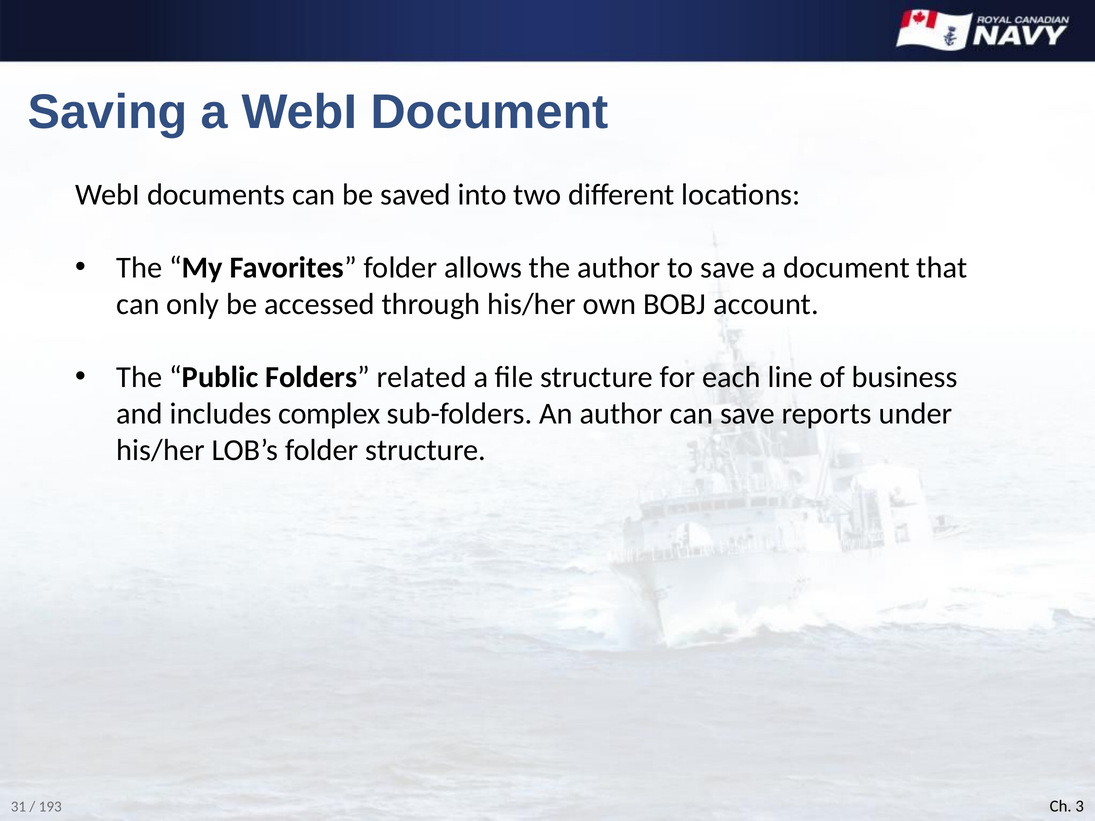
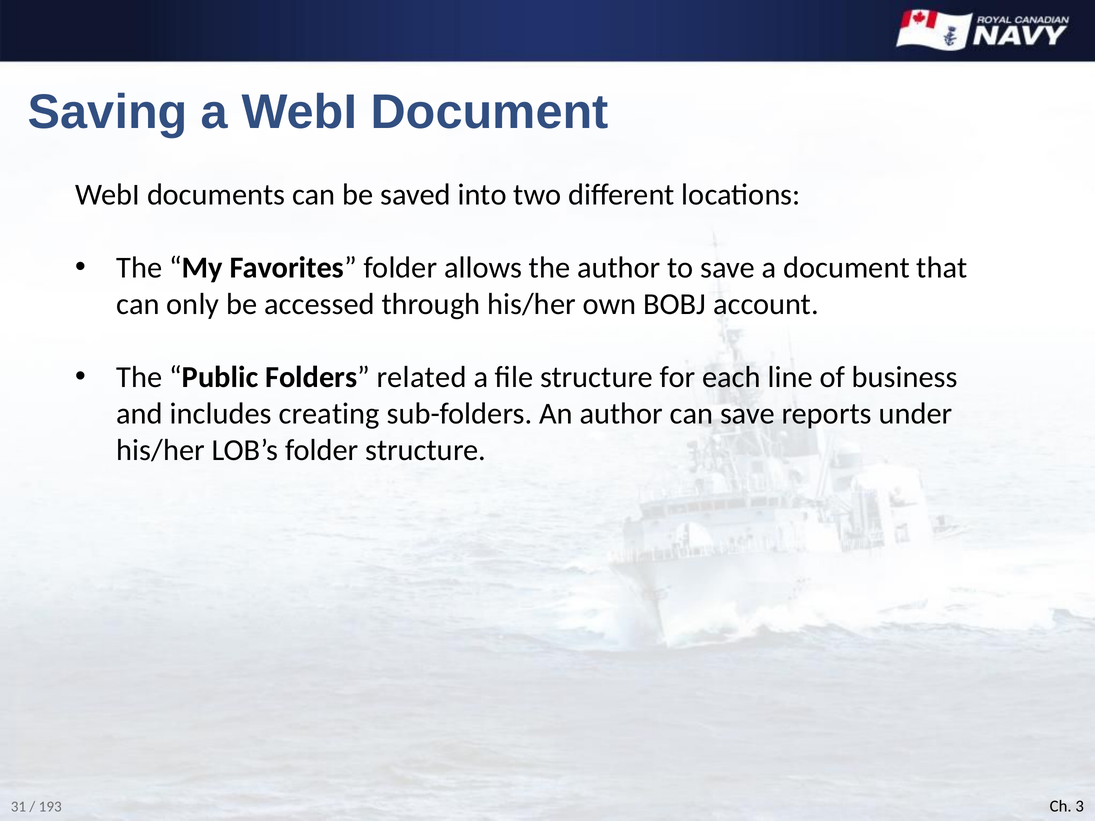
complex: complex -> creating
